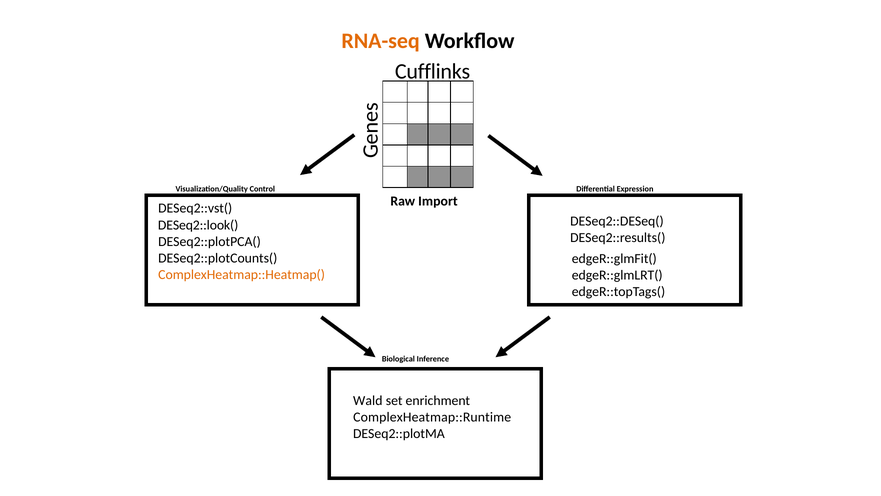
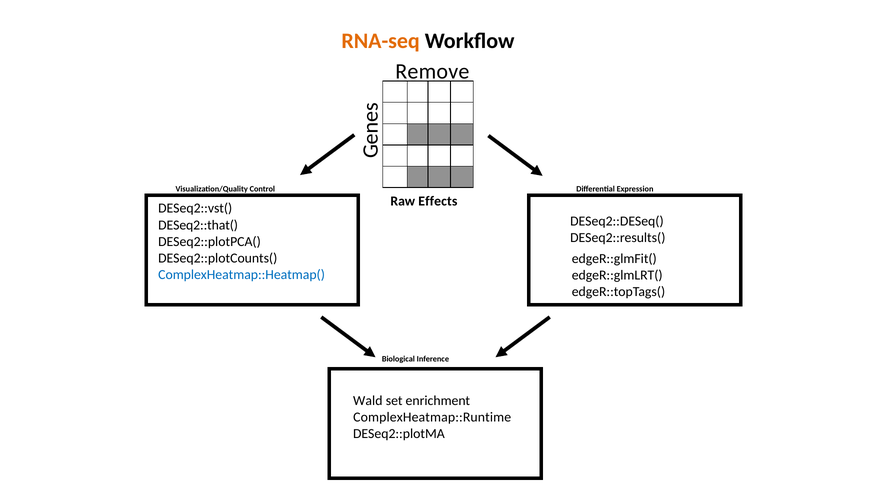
Cufflinks: Cufflinks -> Remove
Import: Import -> Effects
DESeq2::look(: DESeq2::look( -> DESeq2::that(
ComplexHeatmap::Heatmap( colour: orange -> blue
